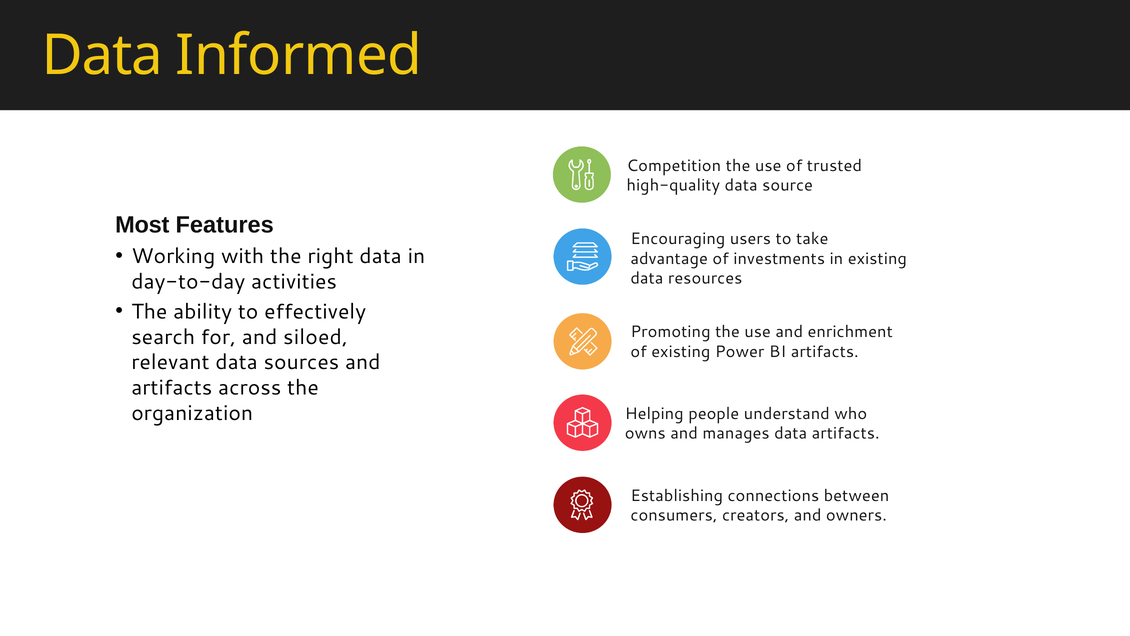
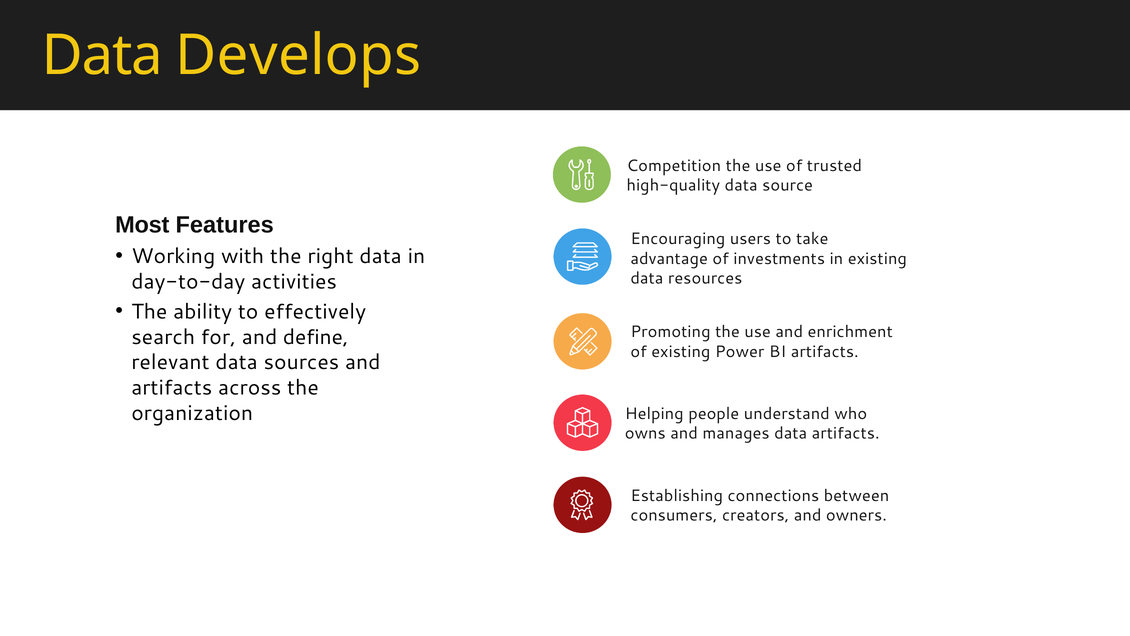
Informed: Informed -> Develops
siloed: siloed -> define
